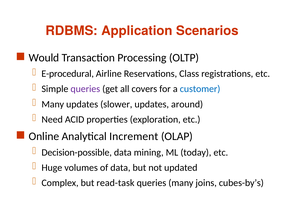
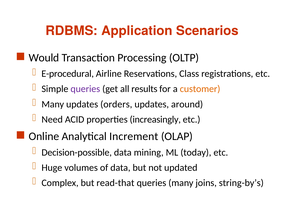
covers: covers -> results
customer colour: blue -> orange
slower: slower -> orders
exploration: exploration -> increasingly
read-task: read-task -> read-that
cubes-by’s: cubes-by’s -> string-by’s
